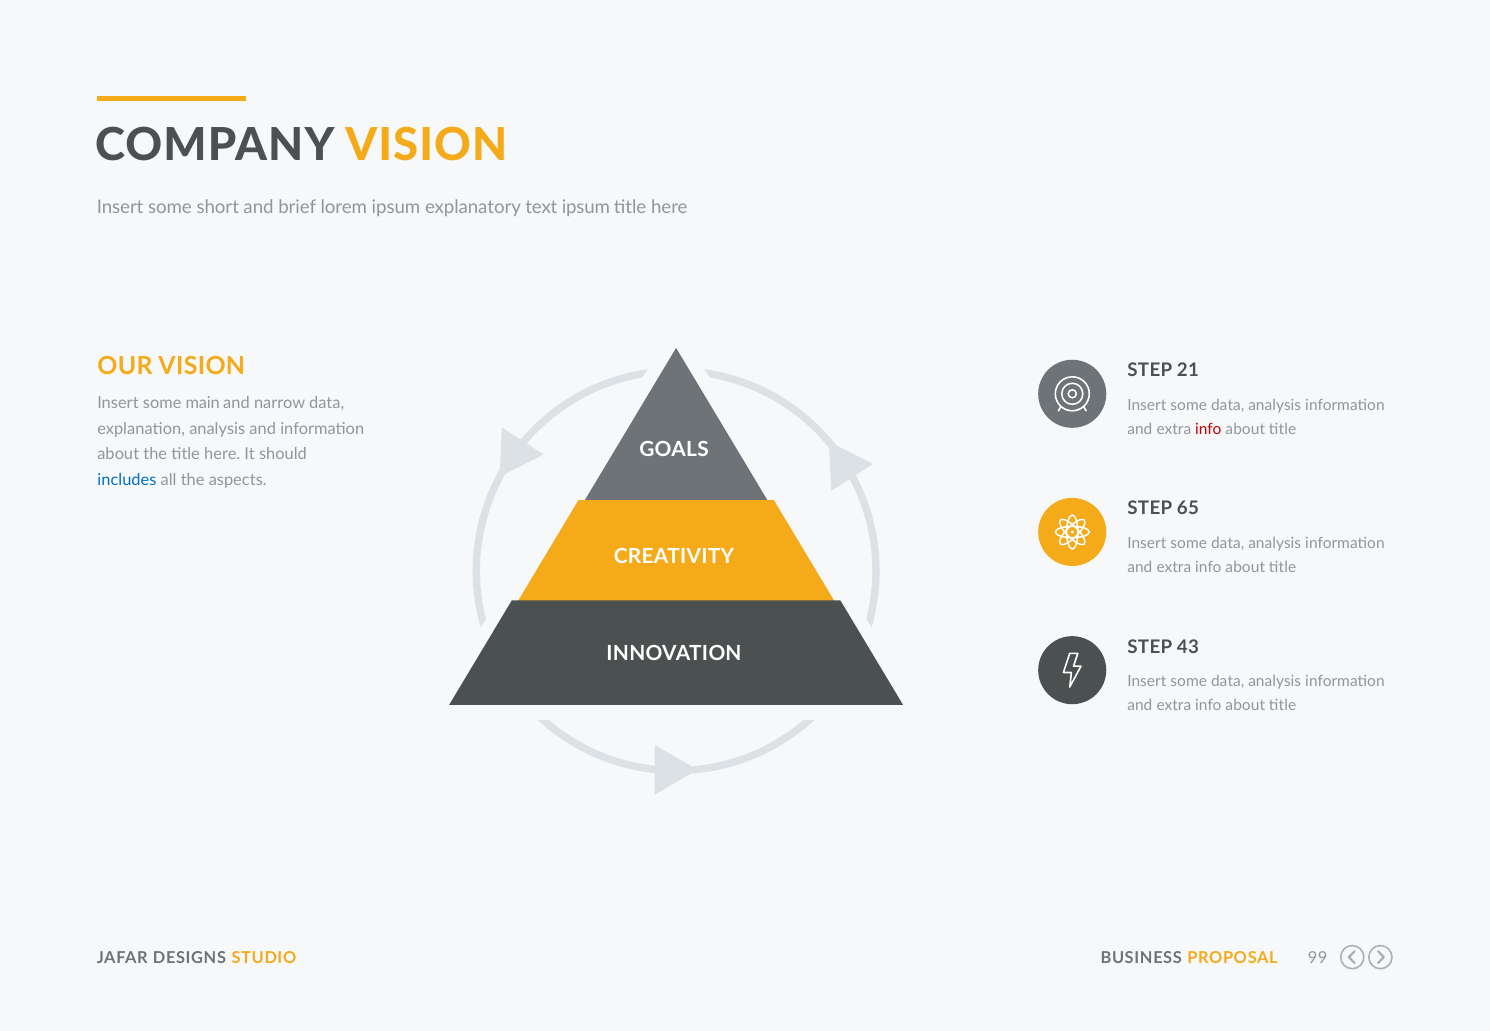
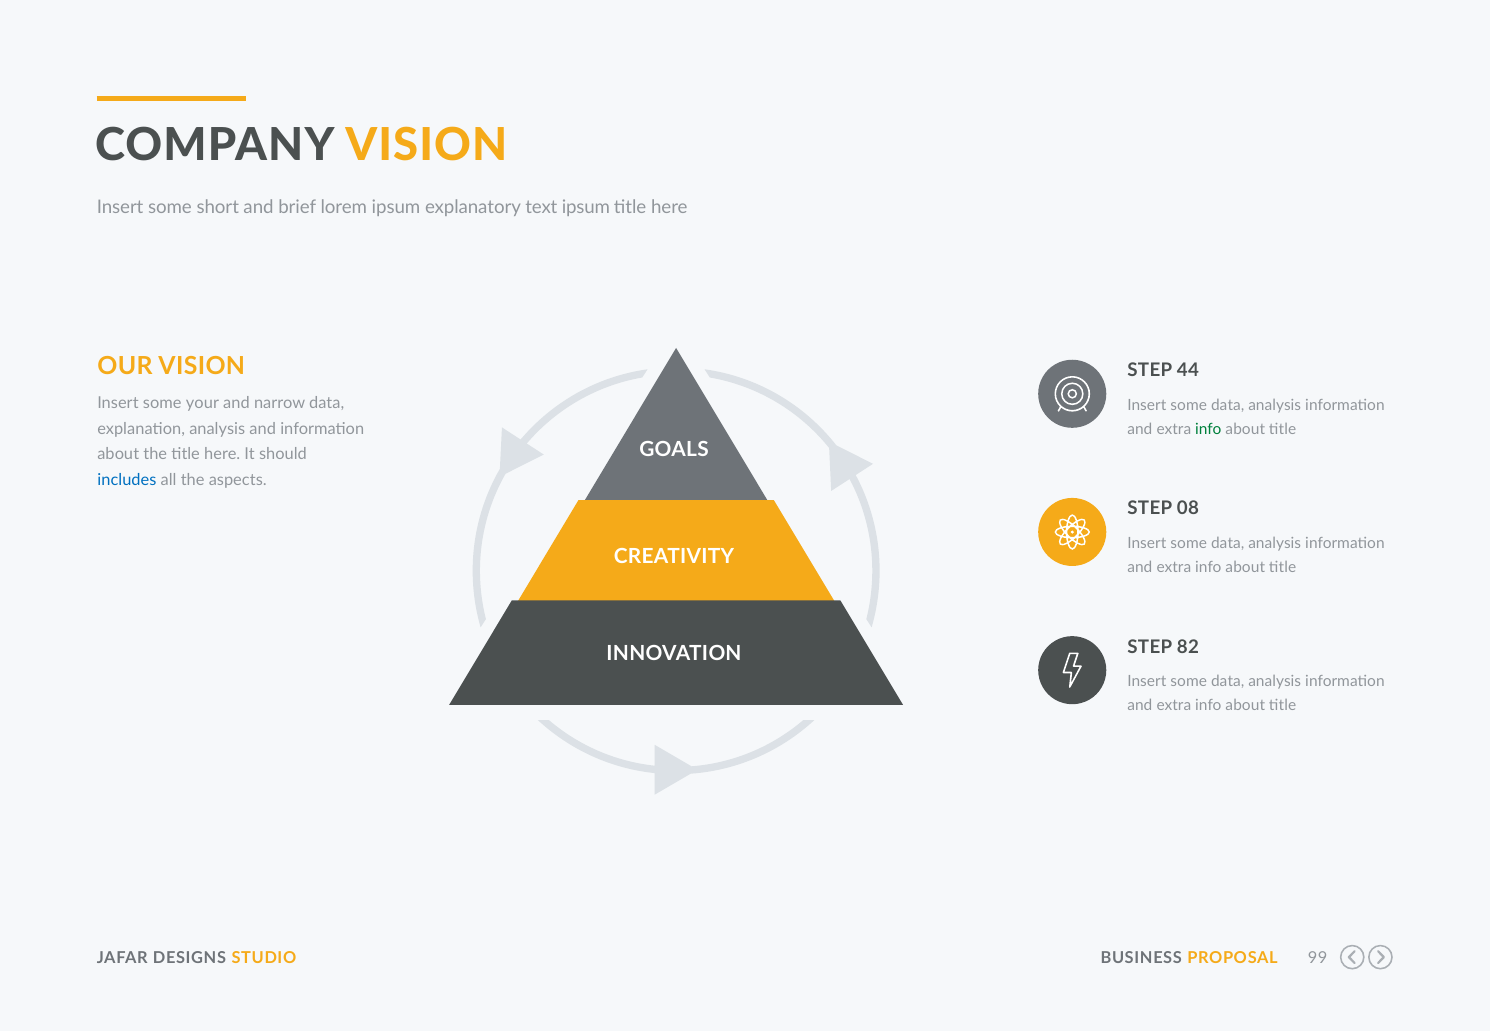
21: 21 -> 44
main: main -> your
info at (1208, 429) colour: red -> green
65: 65 -> 08
43: 43 -> 82
